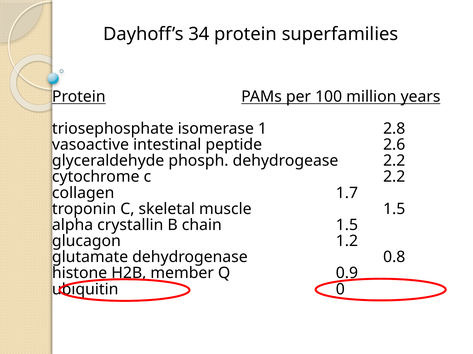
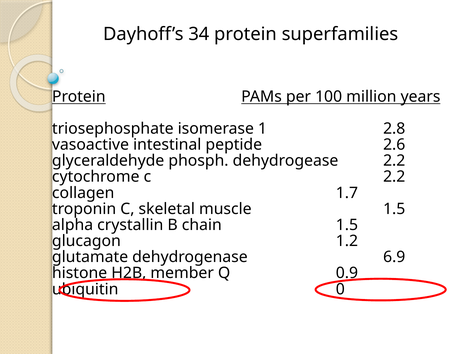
0.8: 0.8 -> 6.9
